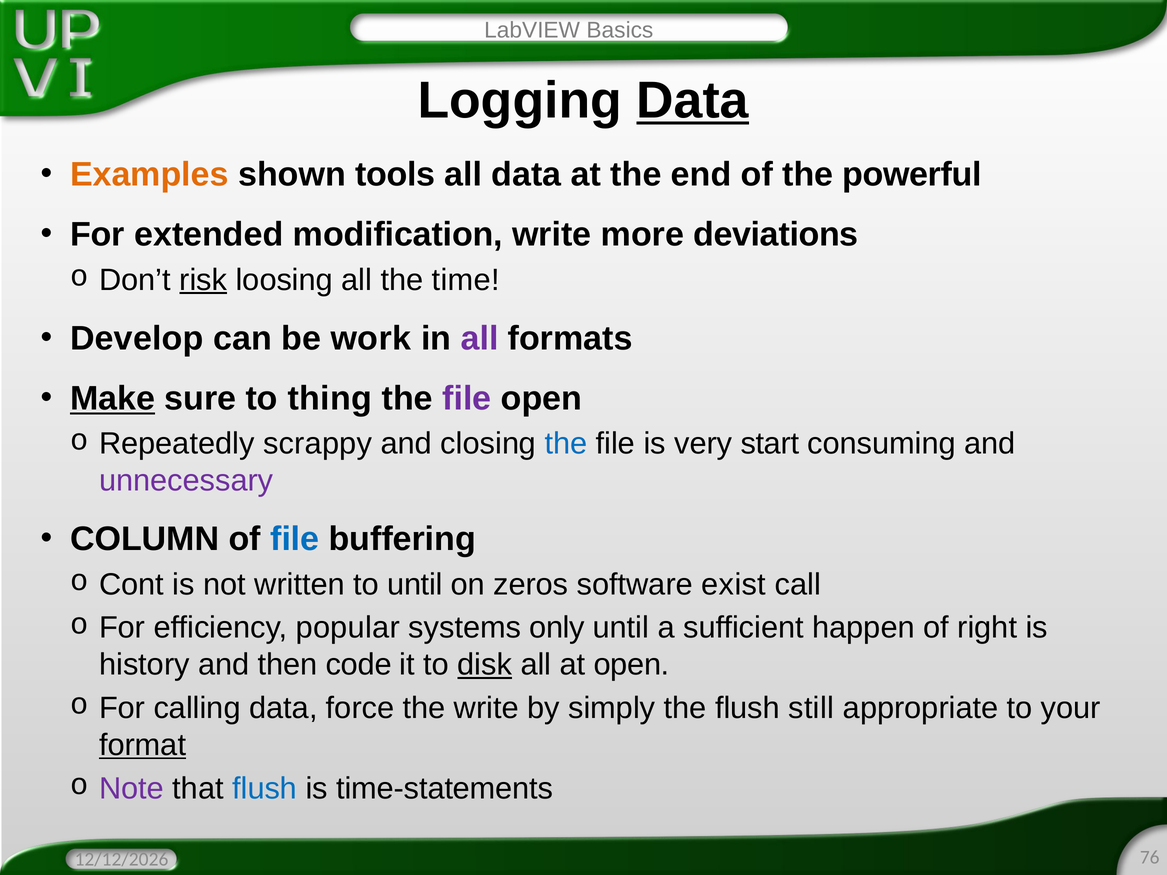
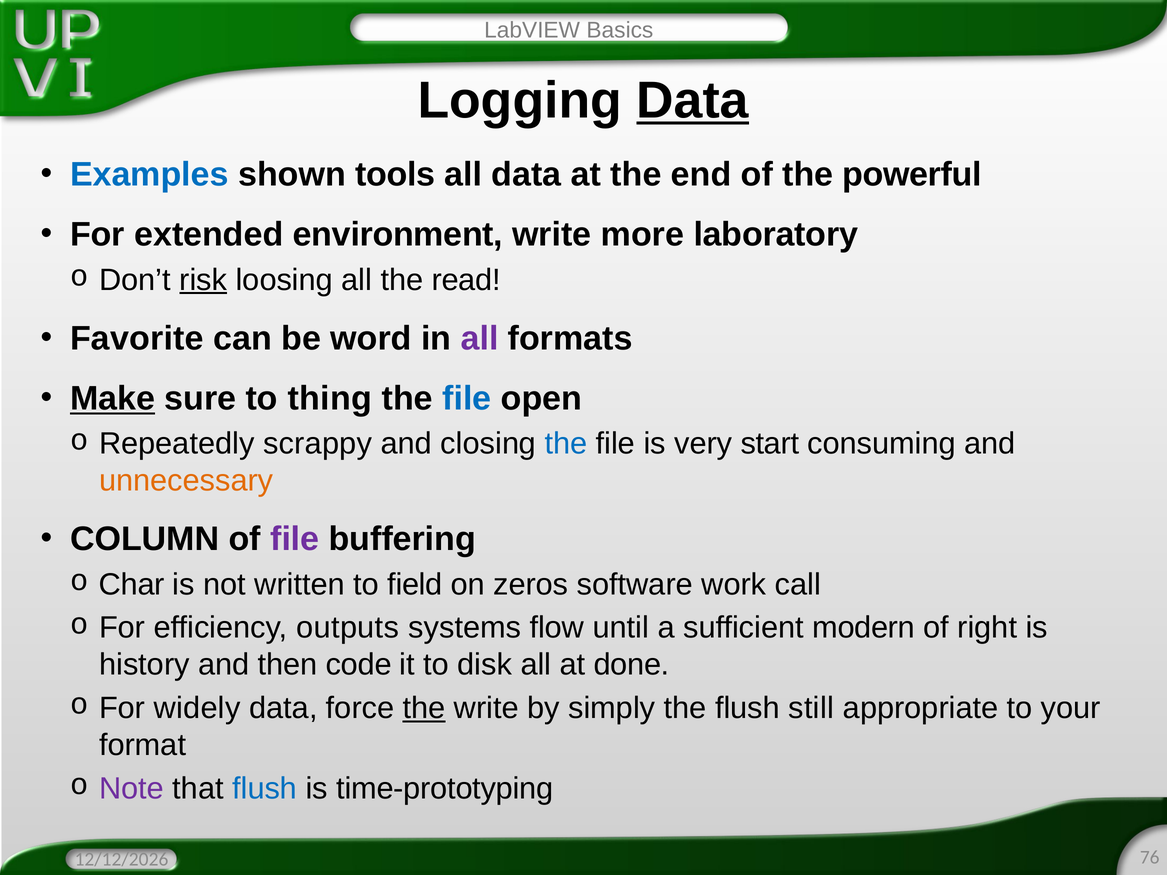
Examples colour: orange -> blue
modification: modification -> environment
deviations: deviations -> laboratory
time: time -> read
Develop: Develop -> Favorite
work: work -> word
file at (467, 399) colour: purple -> blue
unnecessary colour: purple -> orange
file at (295, 539) colour: blue -> purple
Cont: Cont -> Char
to until: until -> field
exist: exist -> work
popular: popular -> outputs
only: only -> flow
happen: happen -> modern
disk underline: present -> none
at open: open -> done
calling: calling -> widely
the at (424, 708) underline: none -> present
format underline: present -> none
time-statements: time-statements -> time-prototyping
